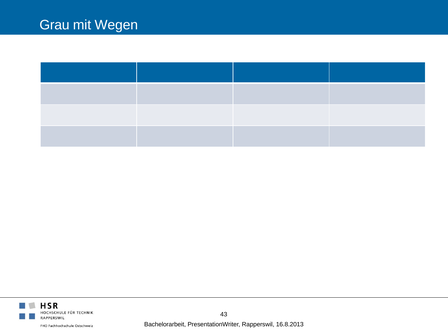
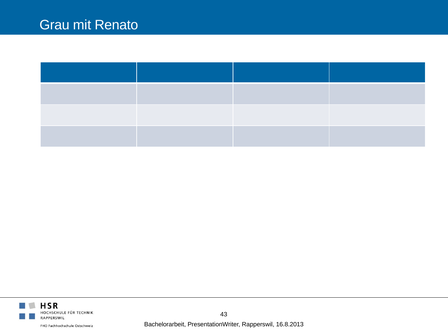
Wegen: Wegen -> Renato
